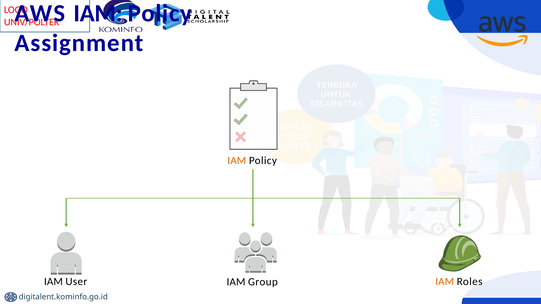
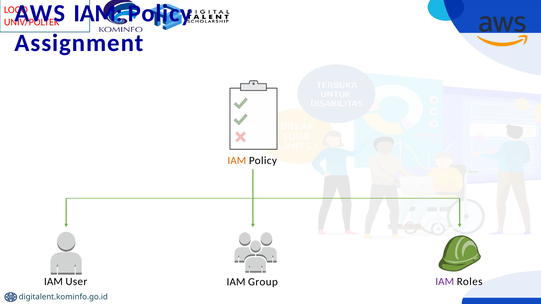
IAM at (445, 282) colour: orange -> purple
